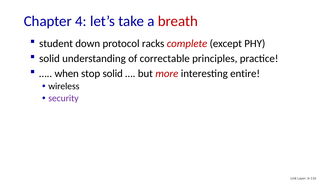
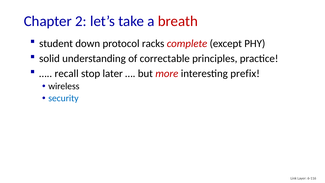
4: 4 -> 2
when: when -> recall
stop solid: solid -> later
entire: entire -> prefix
security colour: purple -> blue
